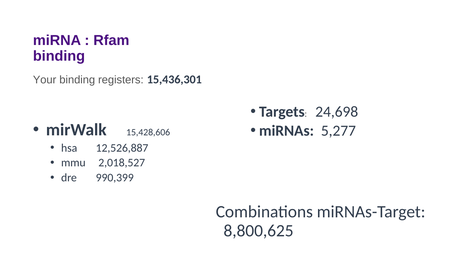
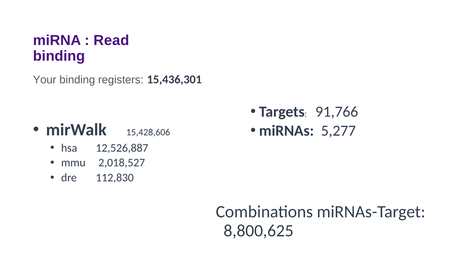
Rfam: Rfam -> Read
24,698: 24,698 -> 91,766
990,399: 990,399 -> 112,830
